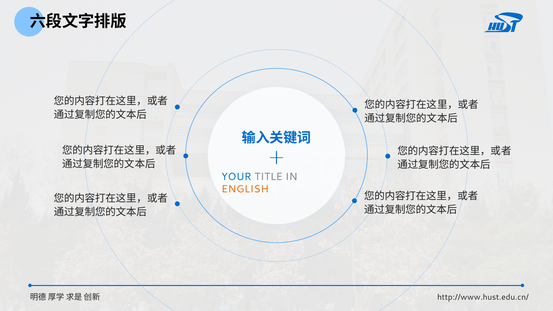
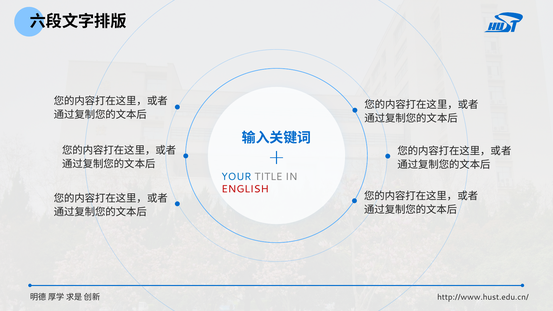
ENGLISH colour: orange -> red
